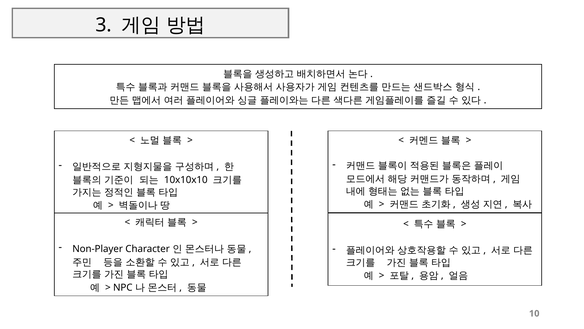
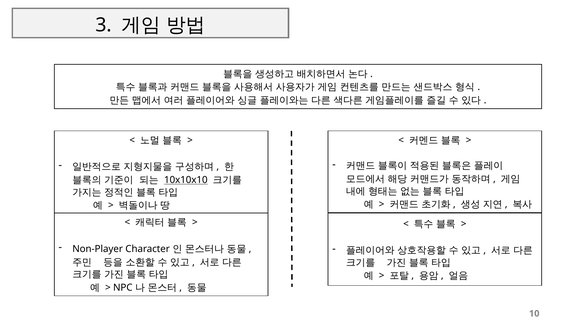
10x10x10 underline: none -> present
